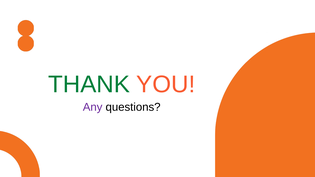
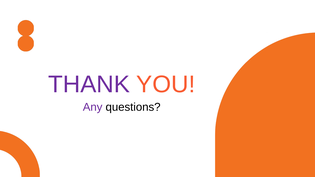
THANK colour: green -> purple
